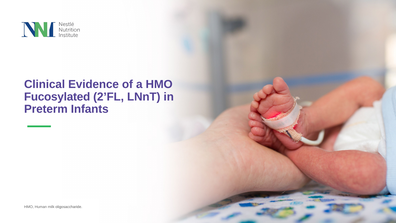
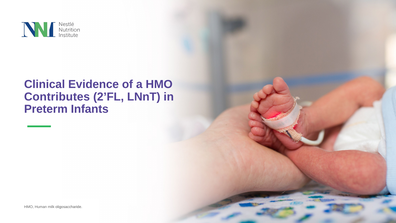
Fucosylated: Fucosylated -> Contributes
